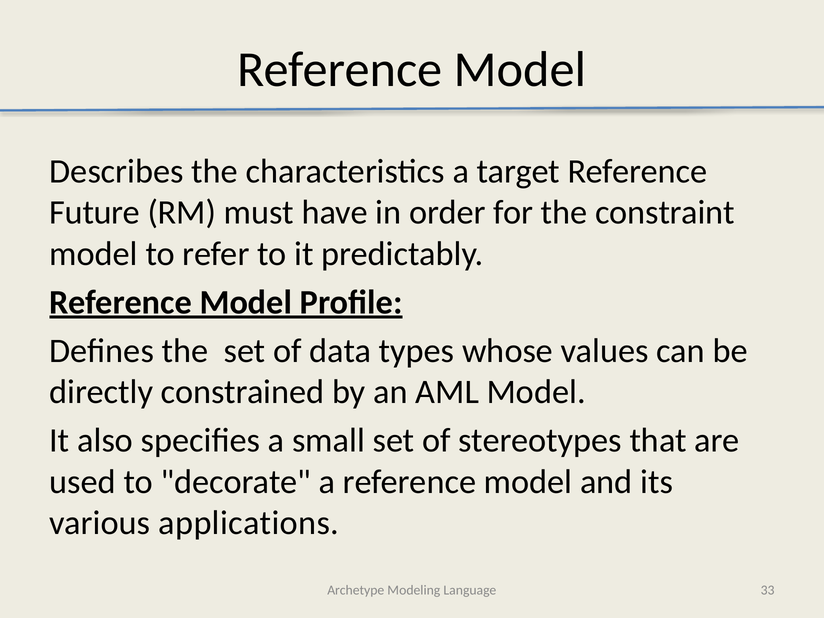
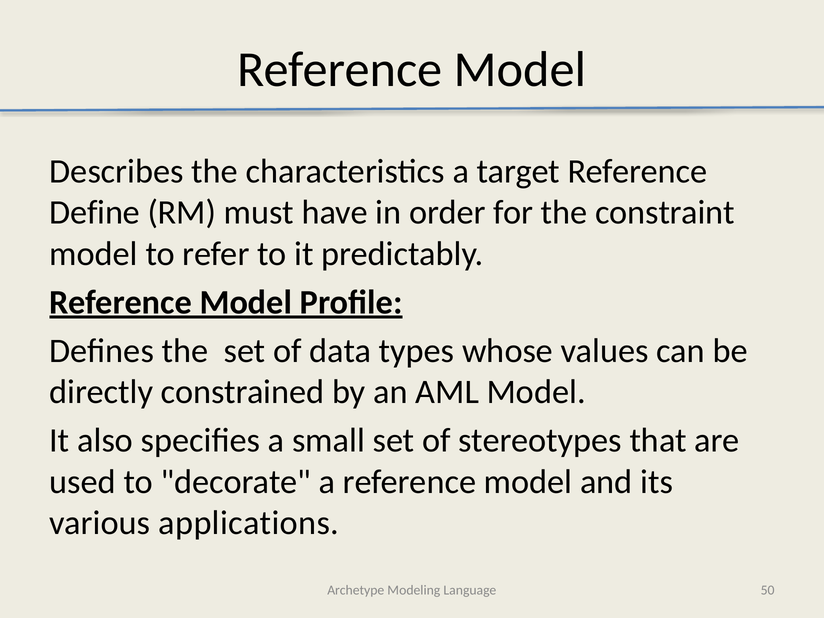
Future: Future -> Define
33: 33 -> 50
